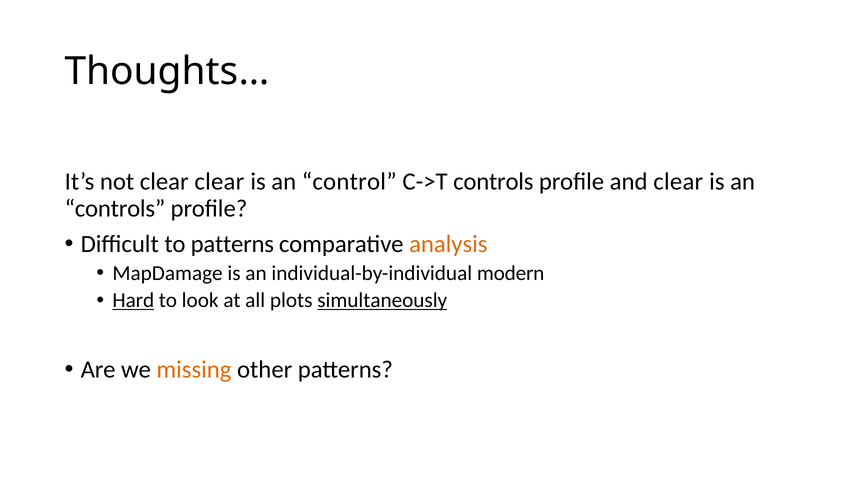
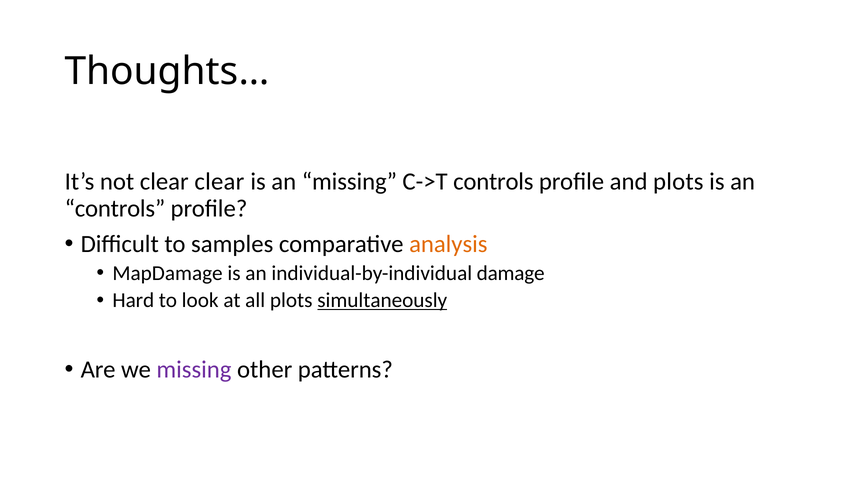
an control: control -> missing
and clear: clear -> plots
to patterns: patterns -> samples
modern: modern -> damage
Hard underline: present -> none
missing at (194, 370) colour: orange -> purple
